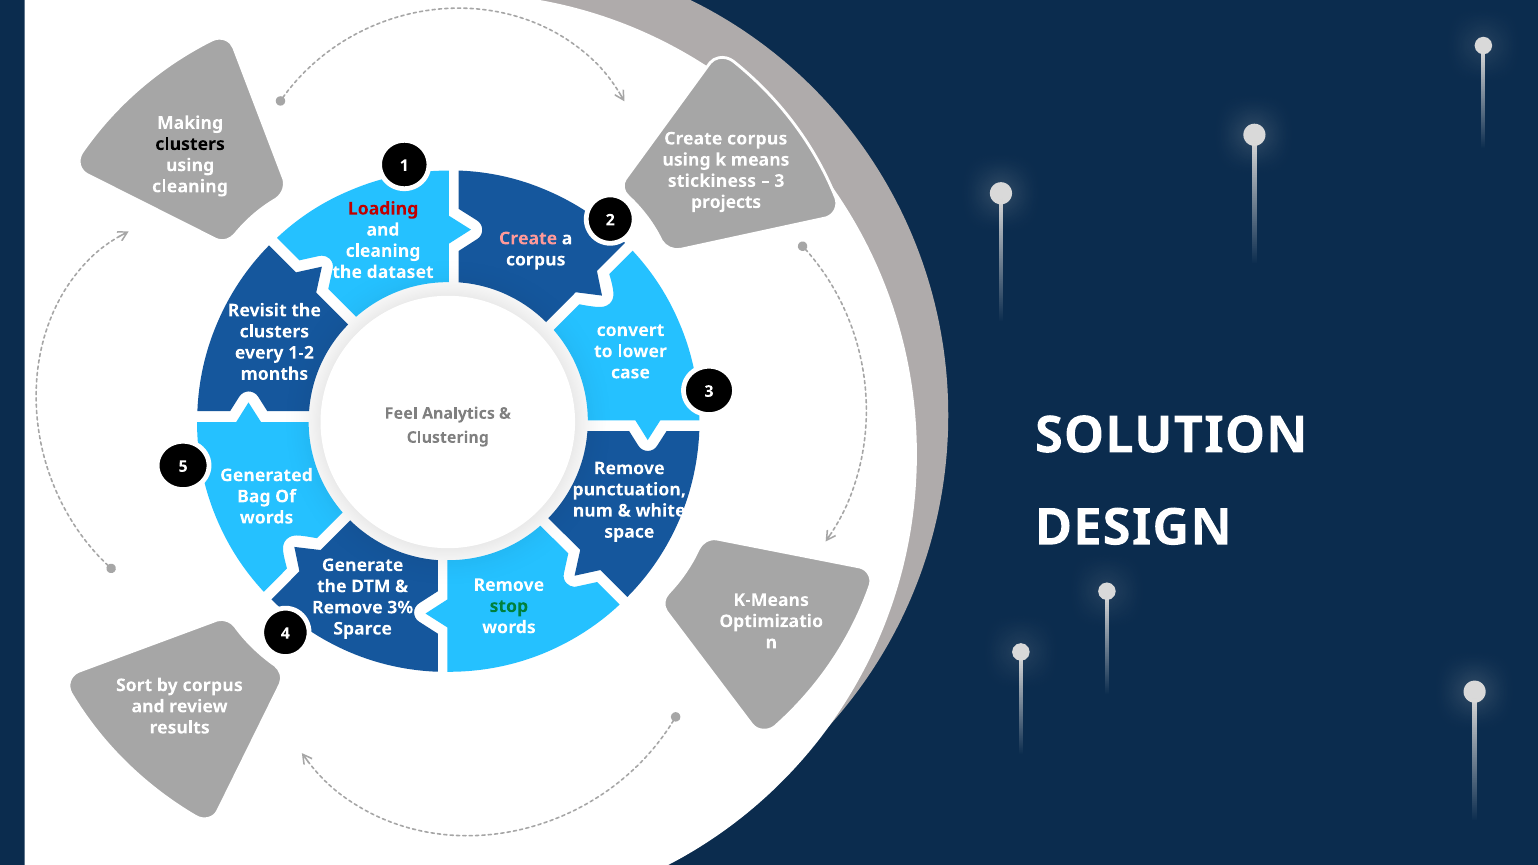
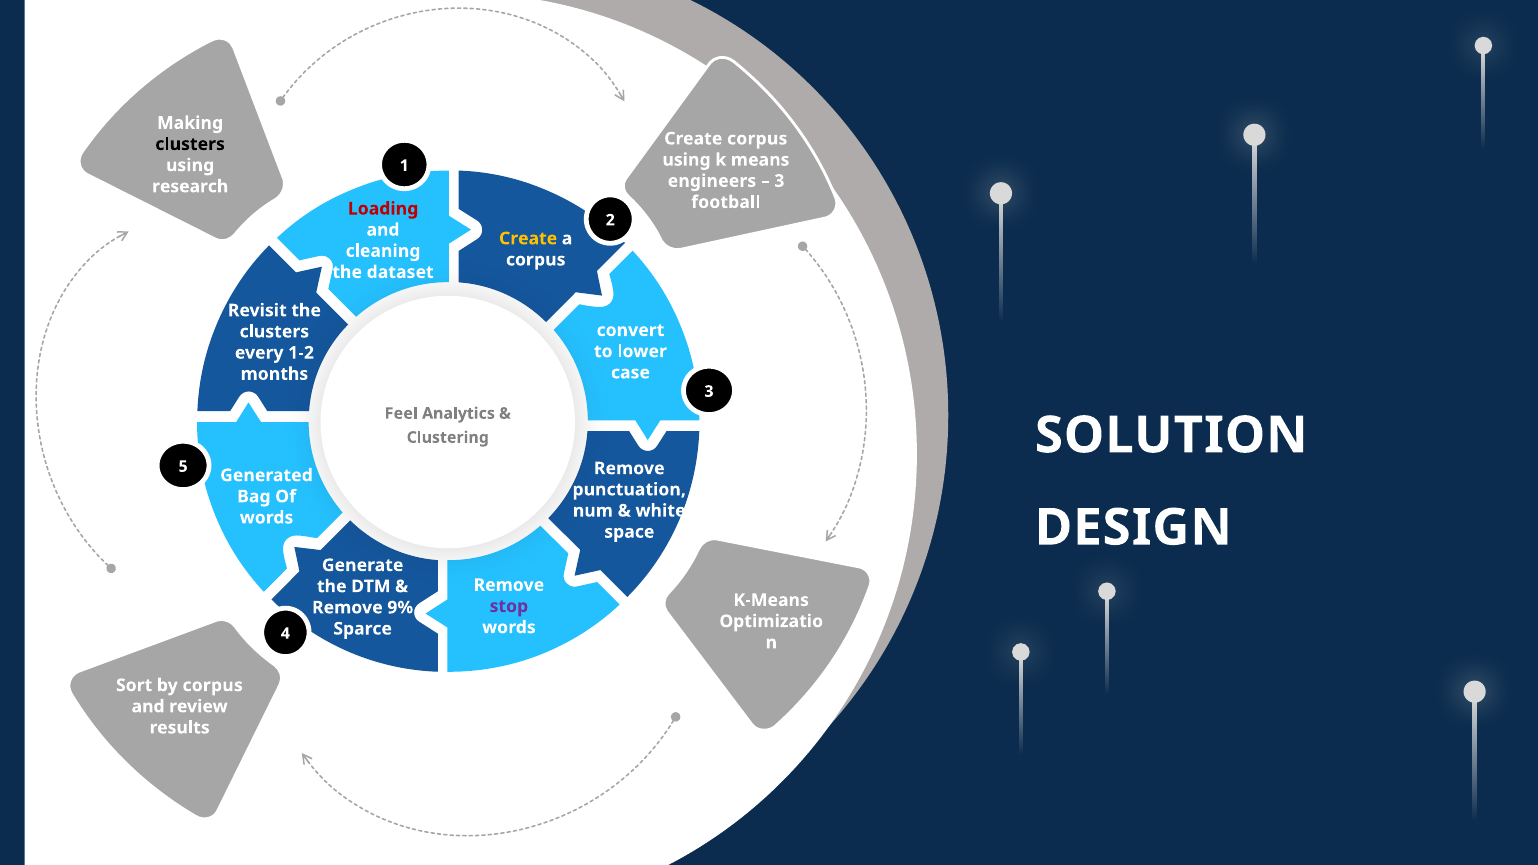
stickiness: stickiness -> engineers
cleaning at (190, 187): cleaning -> research
projects: projects -> football
Create at (528, 239) colour: pink -> yellow
stop colour: green -> purple
3%: 3% -> 9%
